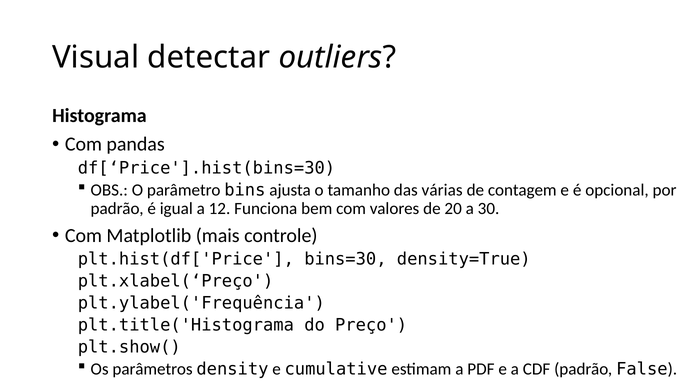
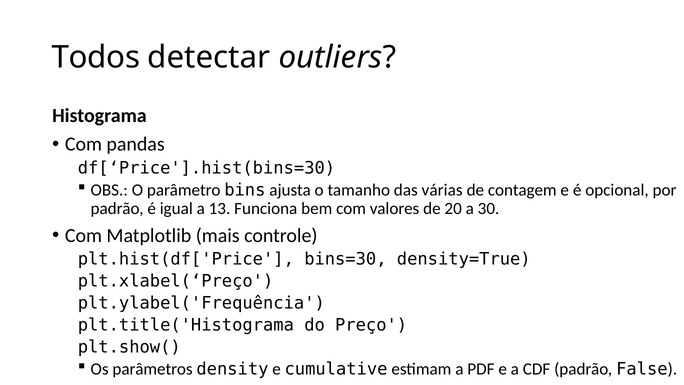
Visual: Visual -> Todos
12: 12 -> 13
